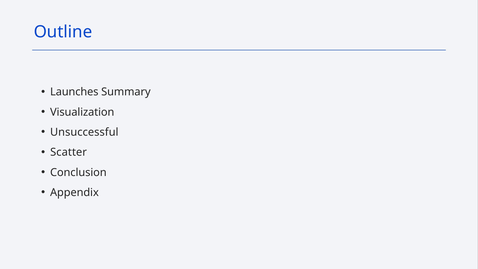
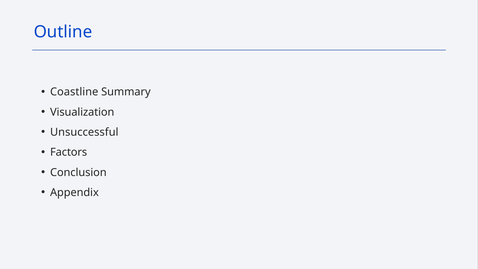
Launches: Launches -> Coastline
Scatter: Scatter -> Factors
